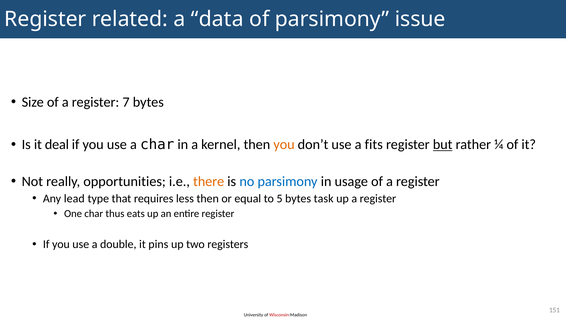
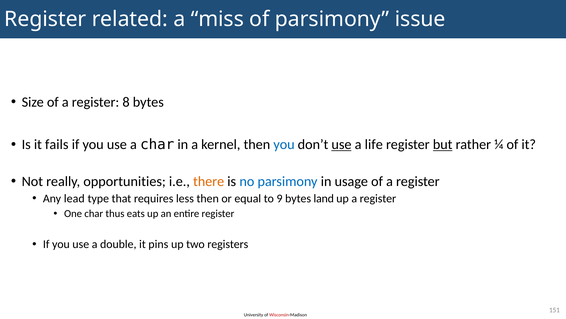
data: data -> miss
7: 7 -> 8
deal: deal -> fails
you at (284, 144) colour: orange -> blue
use at (341, 144) underline: none -> present
fits: fits -> life
5: 5 -> 9
task: task -> land
